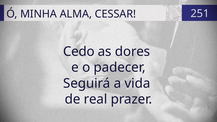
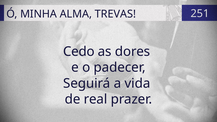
CESSAR: CESSAR -> TREVAS
